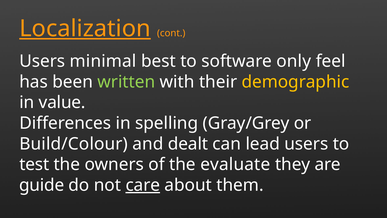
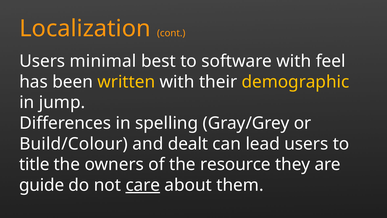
Localization underline: present -> none
software only: only -> with
written colour: light green -> yellow
value: value -> jump
test: test -> title
evaluate: evaluate -> resource
